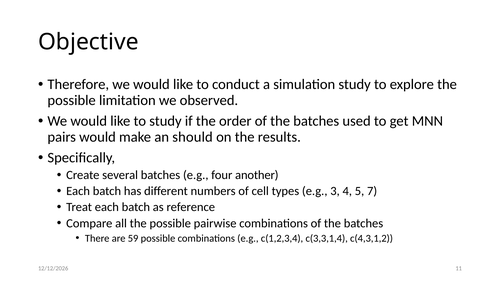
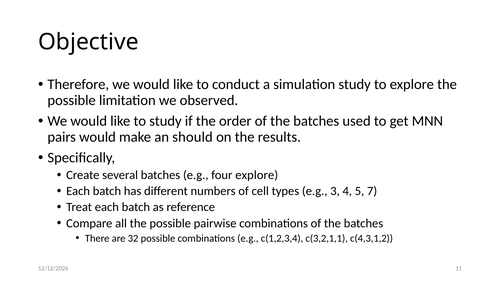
four another: another -> explore
59: 59 -> 32
c(3,3,1,4: c(3,3,1,4 -> c(3,2,1,1
